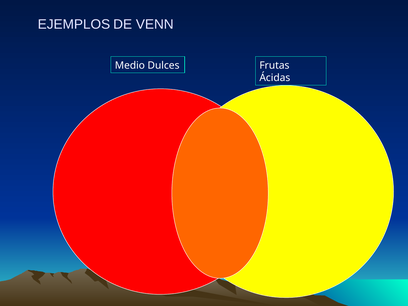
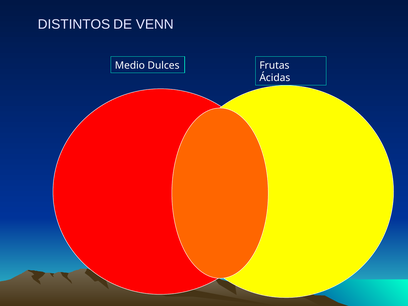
EJEMPLOS: EJEMPLOS -> DISTINTOS
